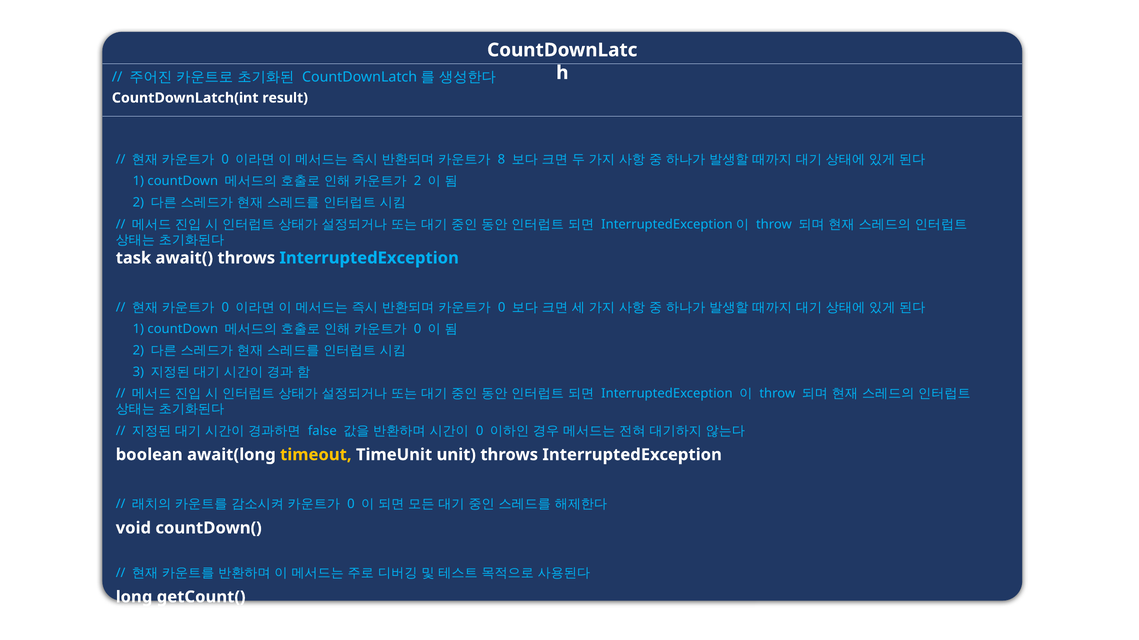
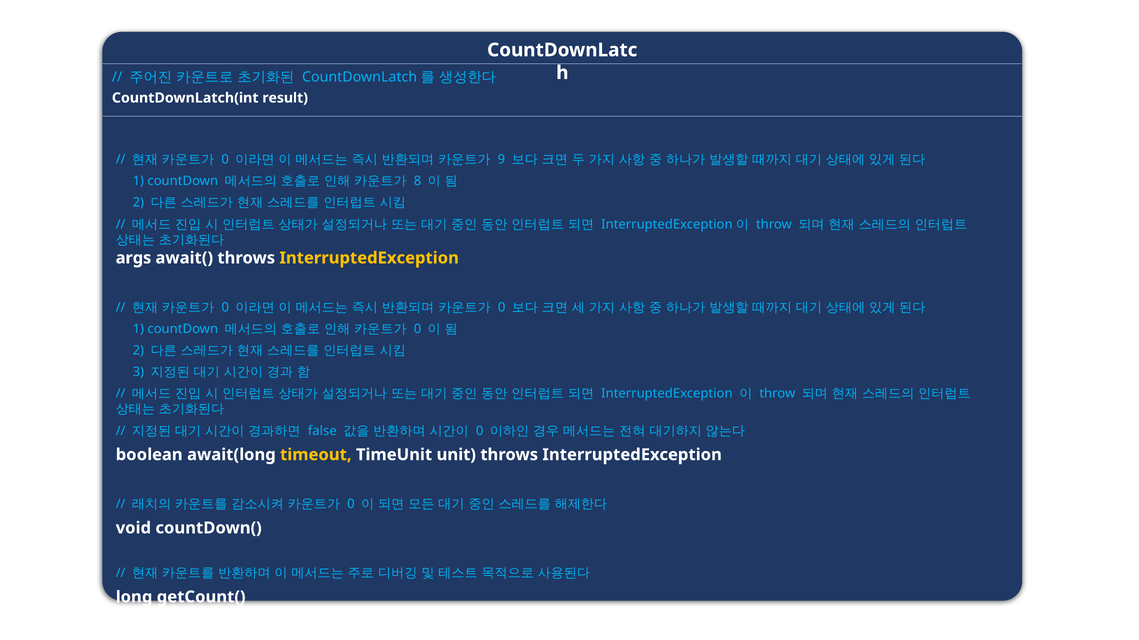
8: 8 -> 9
2 at (418, 181): 2 -> 8
task: task -> args
InterruptedException at (369, 258) colour: light blue -> yellow
